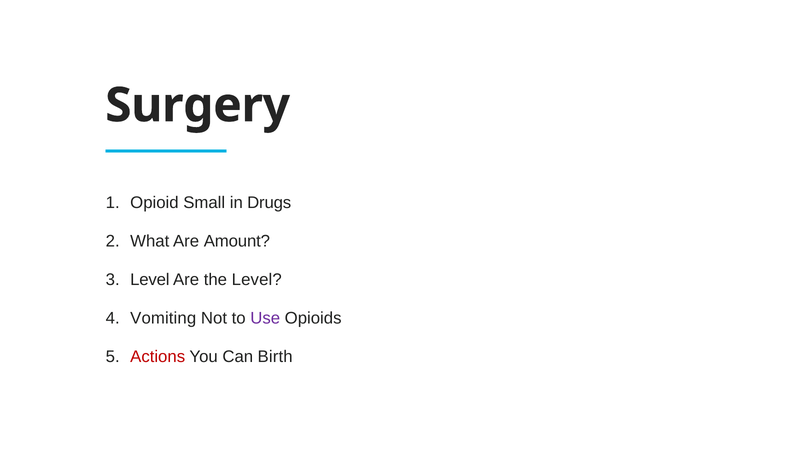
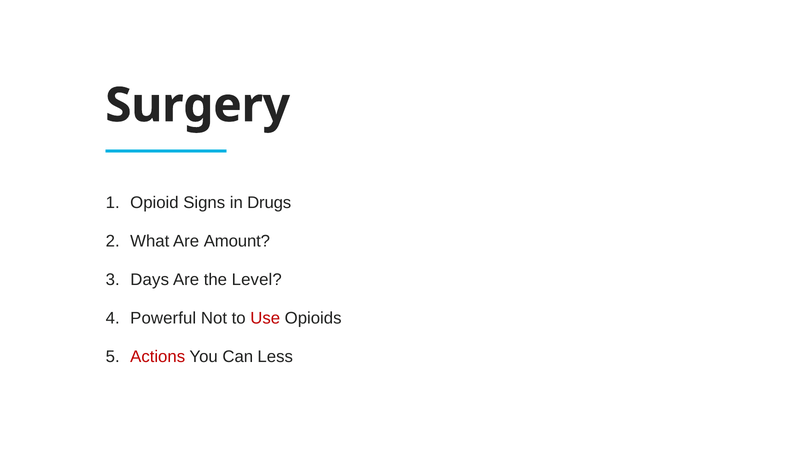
Small: Small -> Signs
Level at (150, 280): Level -> Days
Vomiting: Vomiting -> Powerful
Use colour: purple -> red
Birth: Birth -> Less
